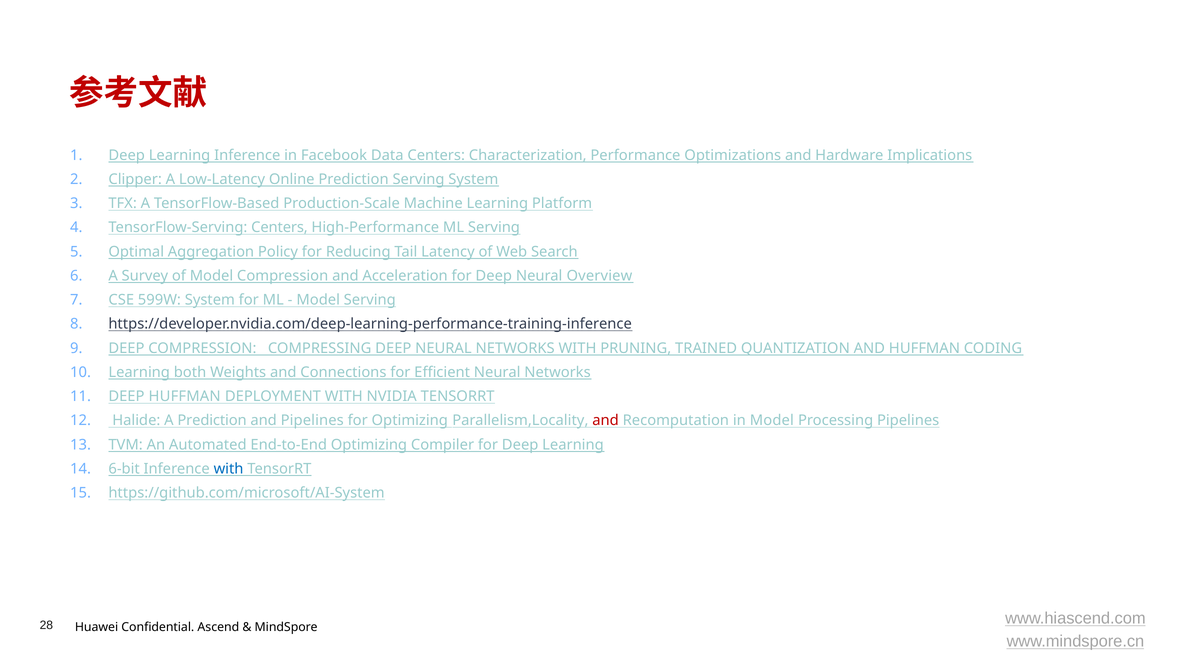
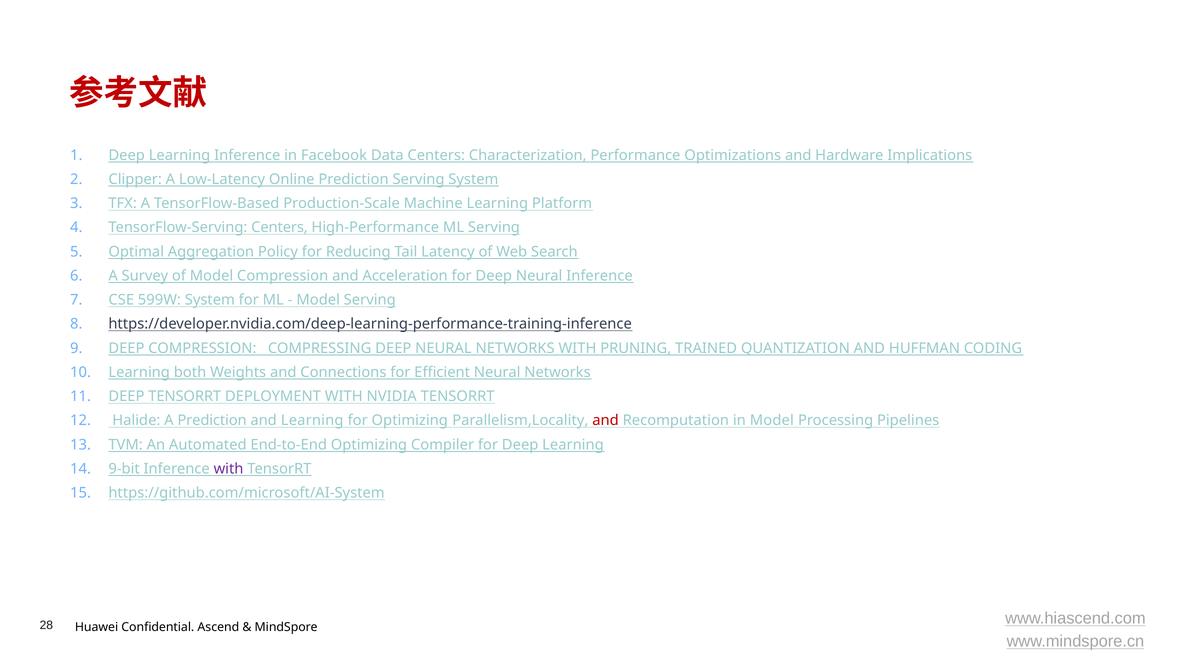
Neural Overview: Overview -> Inference
DEEP HUFFMAN: HUFFMAN -> TENSORRT
and Pipelines: Pipelines -> Learning
6-bit: 6-bit -> 9-bit
with at (229, 469) colour: blue -> purple
